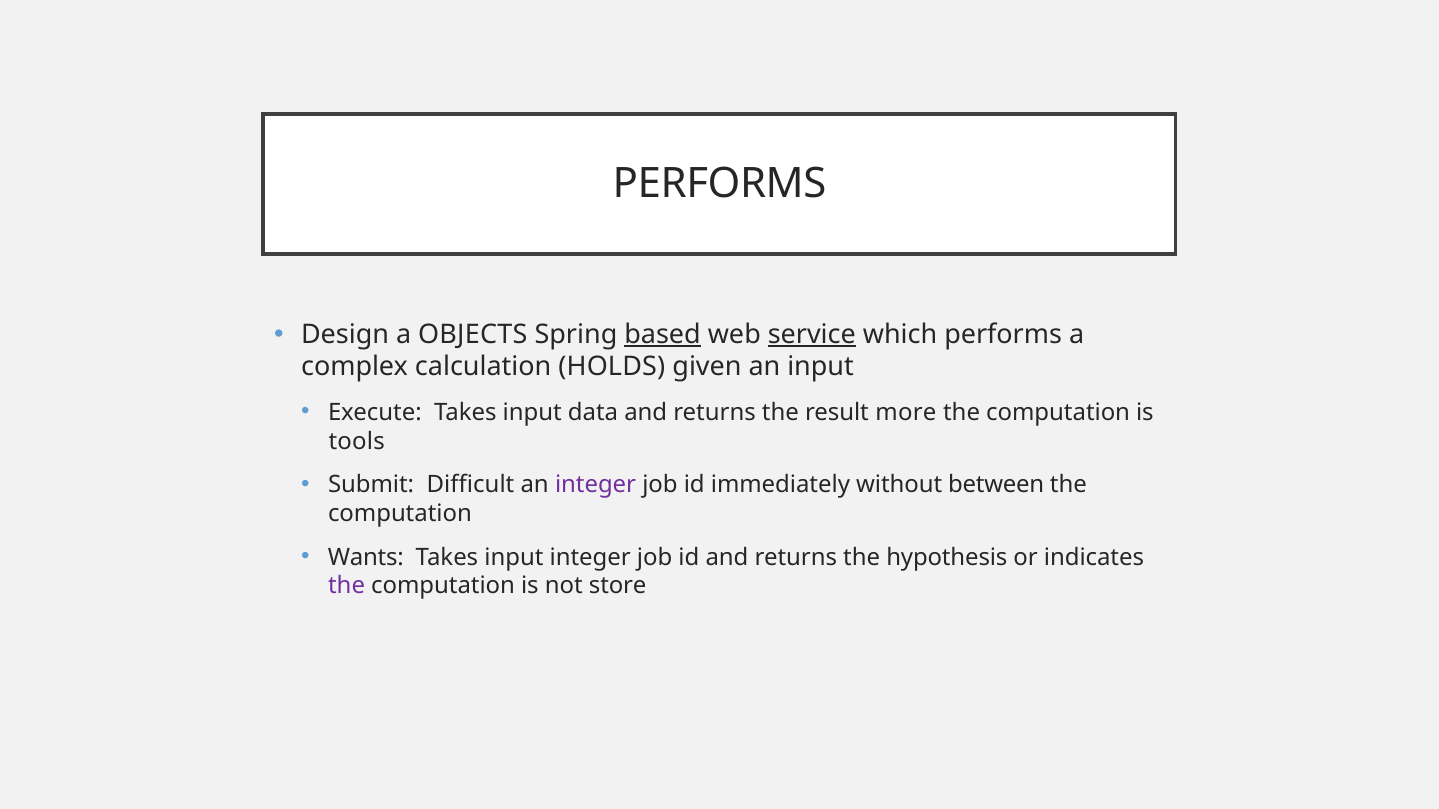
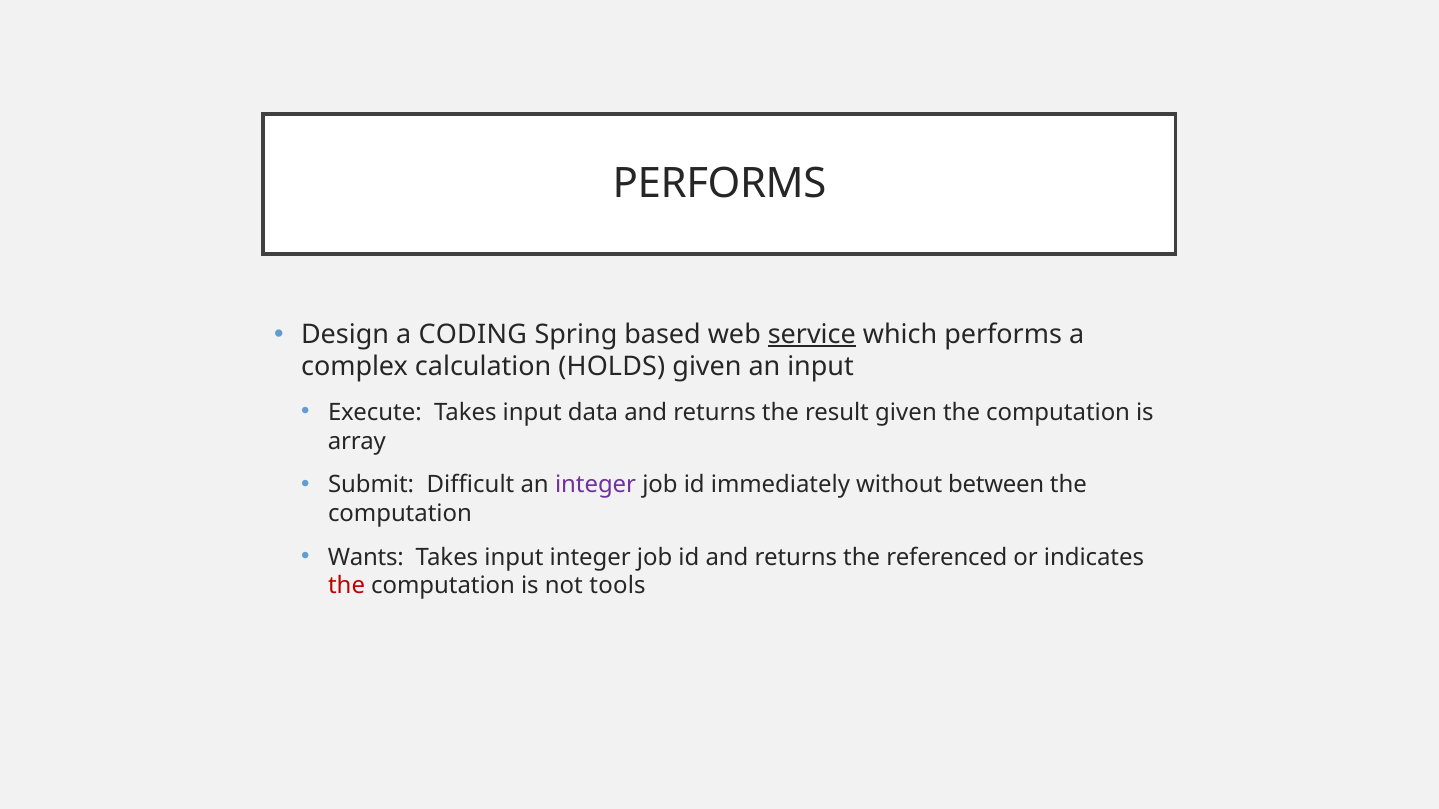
OBJECTS: OBJECTS -> CODING
based underline: present -> none
result more: more -> given
tools: tools -> array
hypothesis: hypothesis -> referenced
the at (347, 586) colour: purple -> red
store: store -> tools
